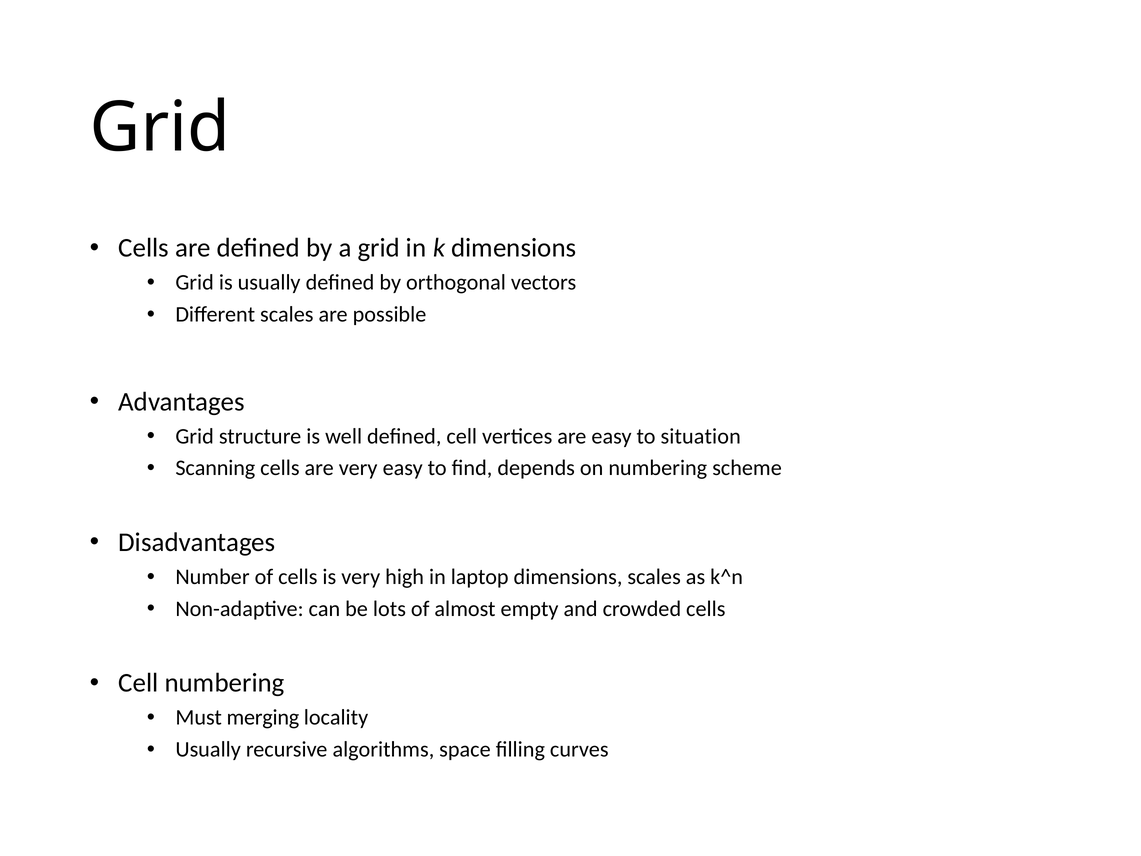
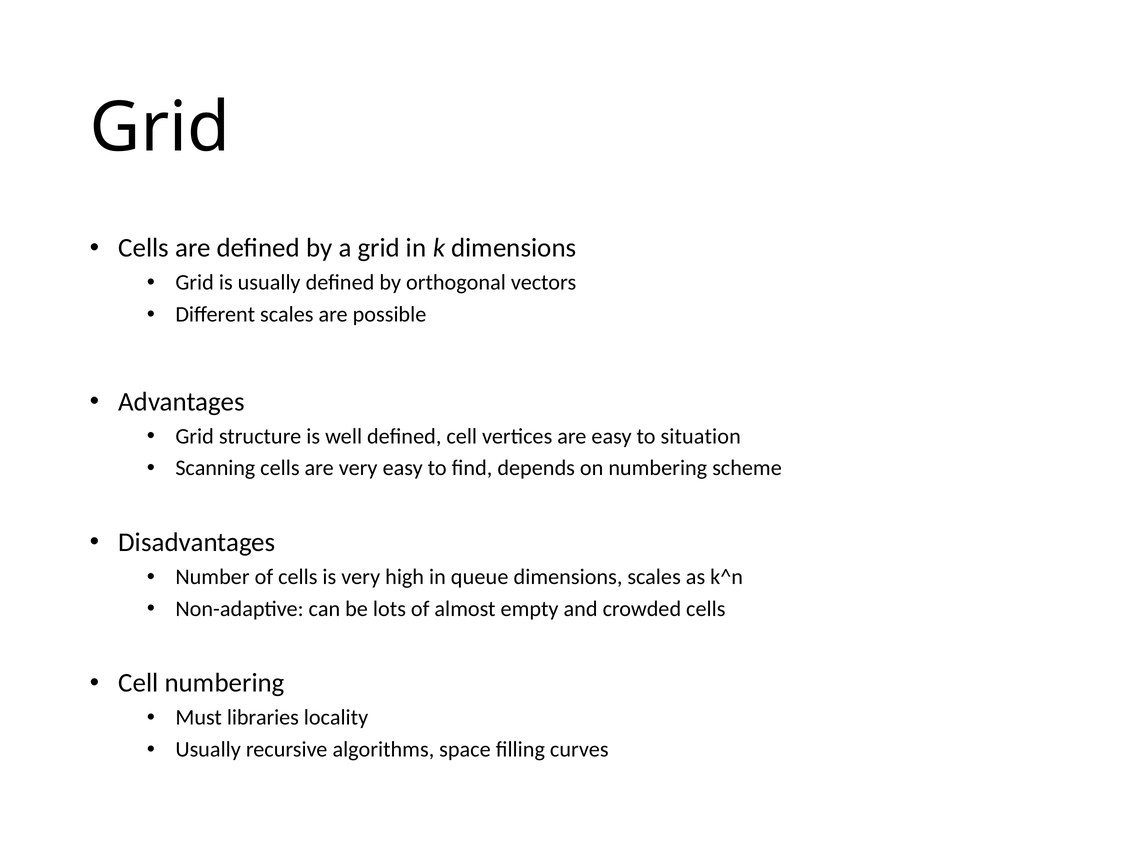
laptop: laptop -> queue
merging: merging -> libraries
